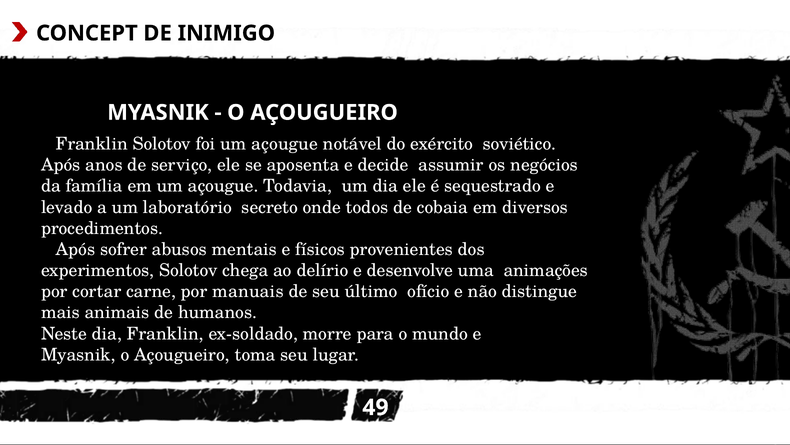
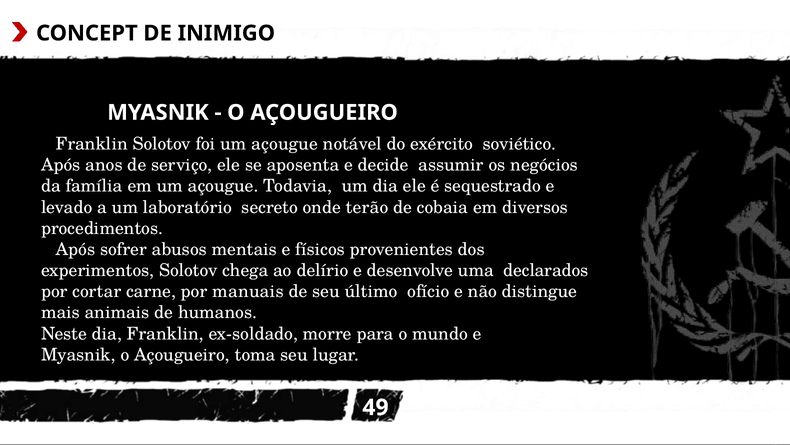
todos: todos -> terão
animações: animações -> declarados
